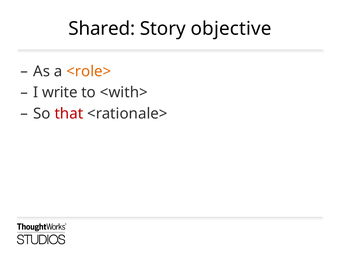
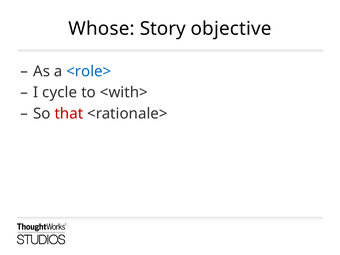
Shared: Shared -> Whose
<role> colour: orange -> blue
write: write -> cycle
